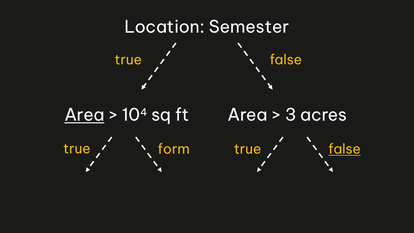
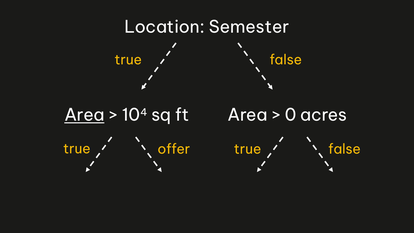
3: 3 -> 0
form: form -> offer
false at (344, 149) underline: present -> none
